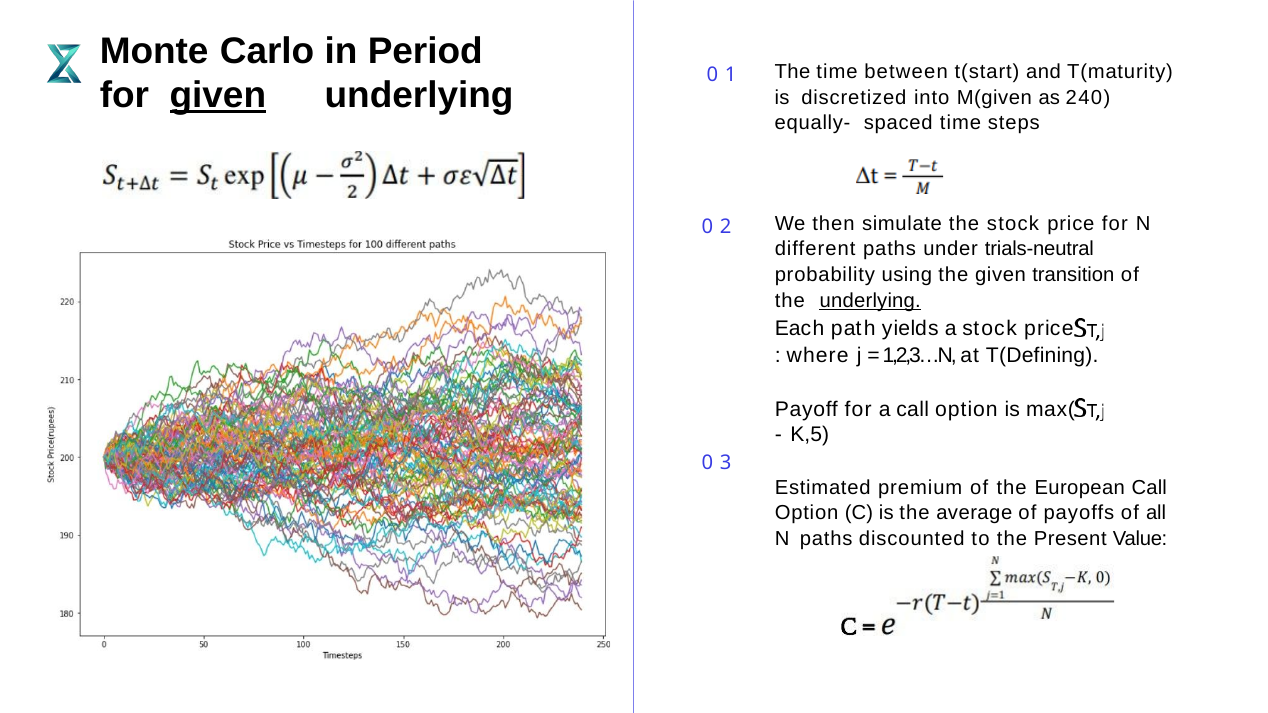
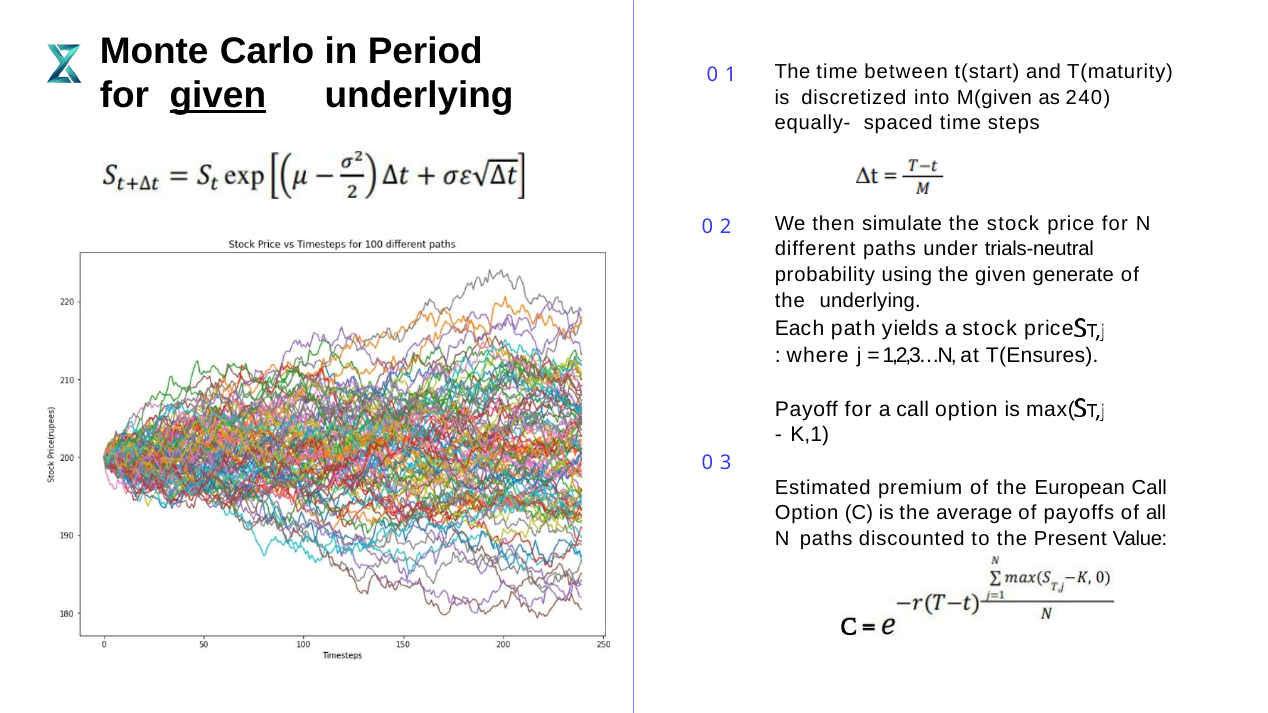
transition: transition -> generate
underlying at (870, 301) underline: present -> none
T(Defining: T(Defining -> T(Ensures
K,5: K,5 -> K,1
